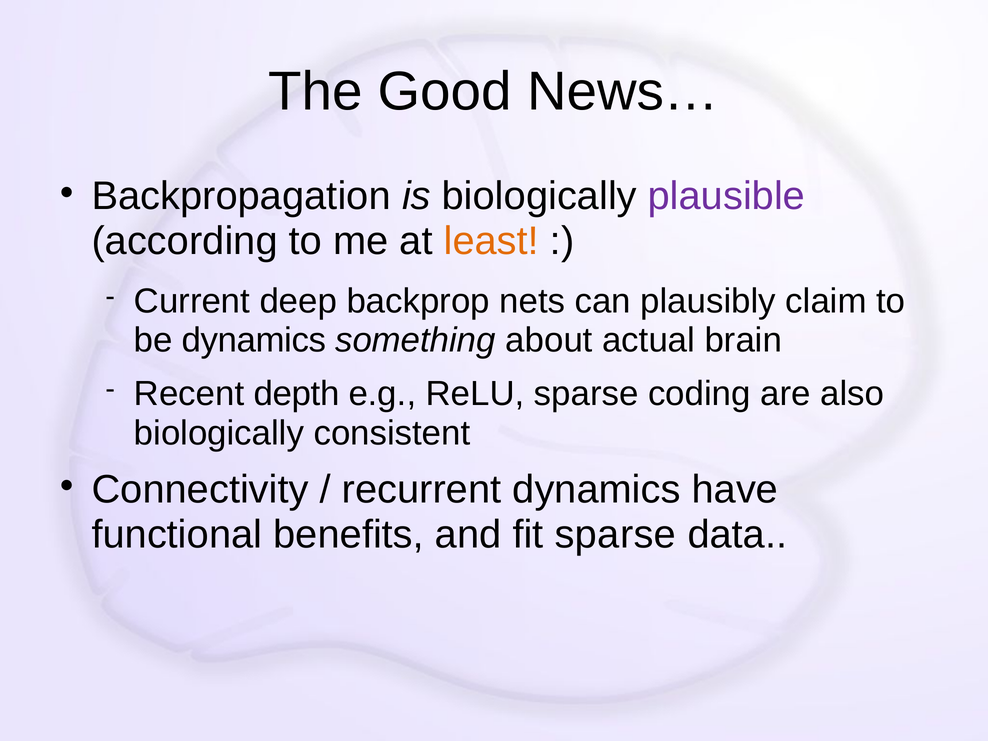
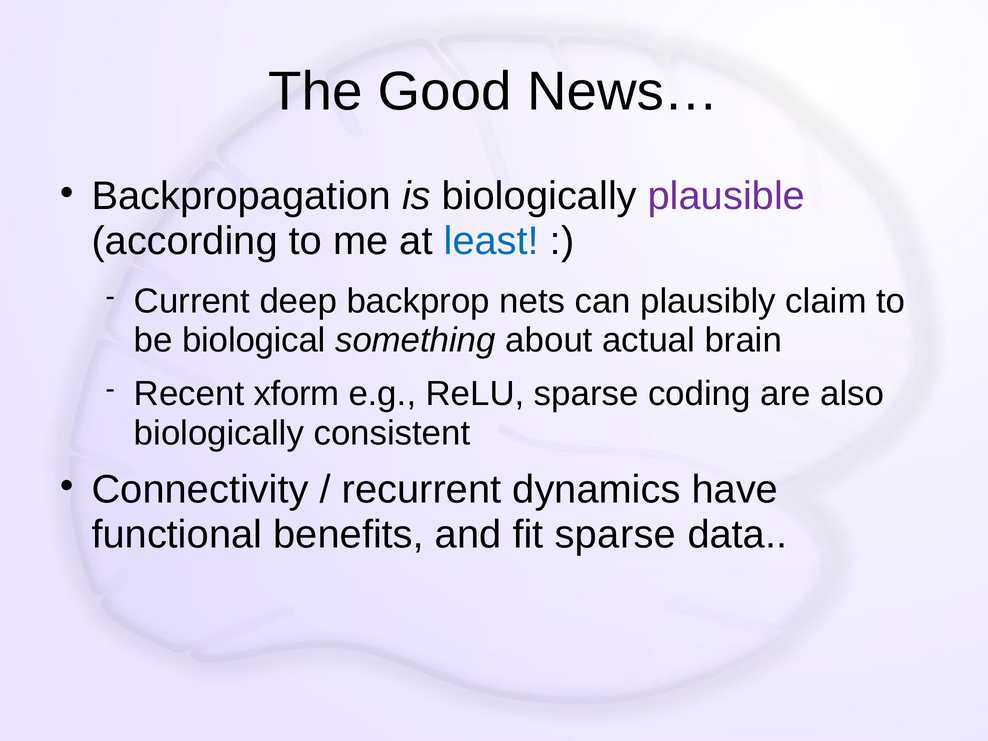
least colour: orange -> blue
be dynamics: dynamics -> biological
depth: depth -> xform
